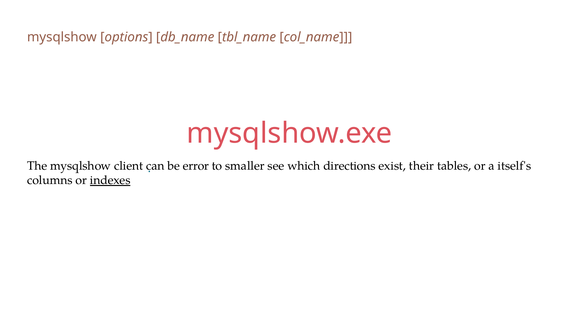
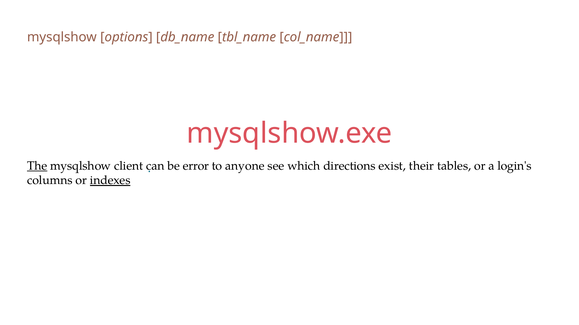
The underline: none -> present
smaller: smaller -> anyone
itself's: itself's -> login's
